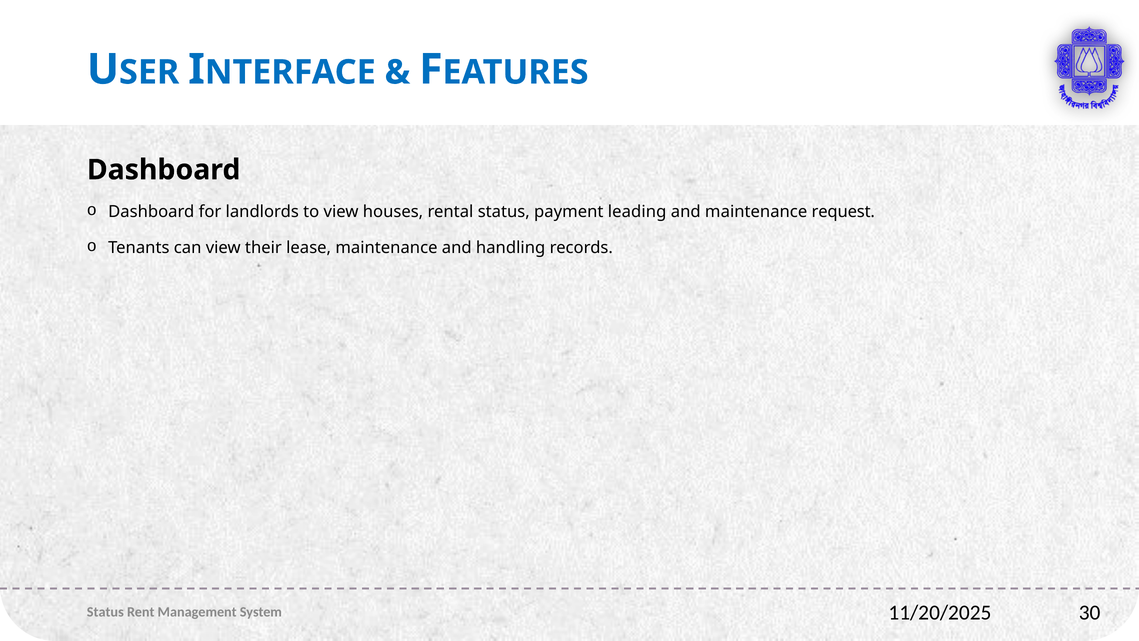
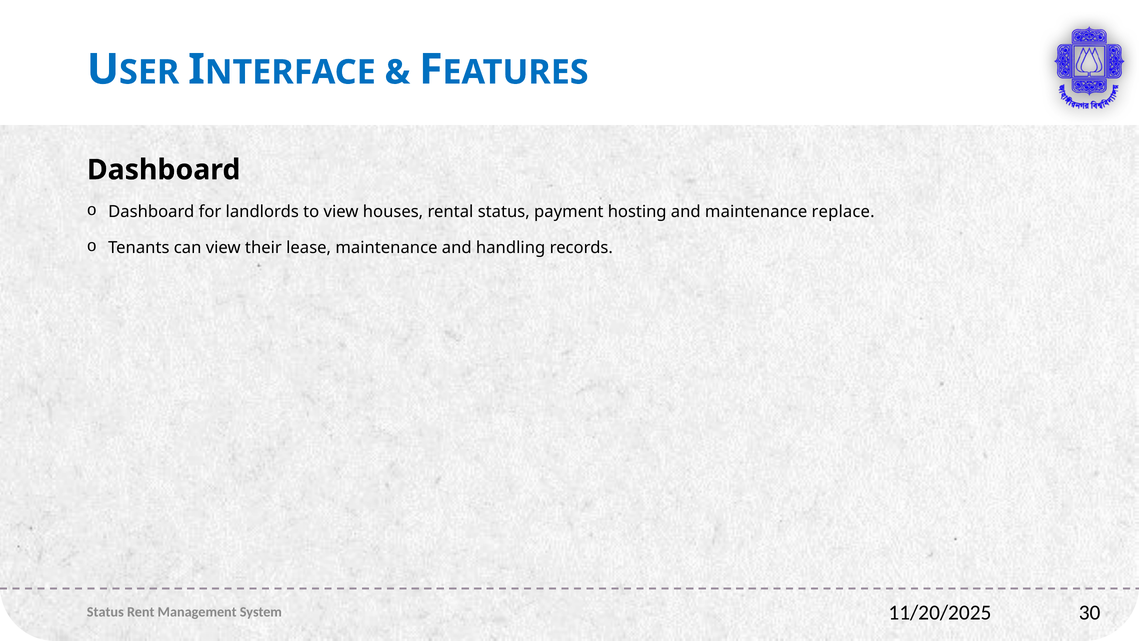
leading: leading -> hosting
request: request -> replace
